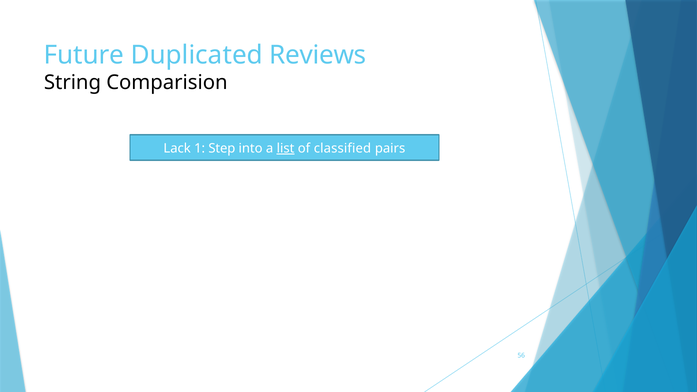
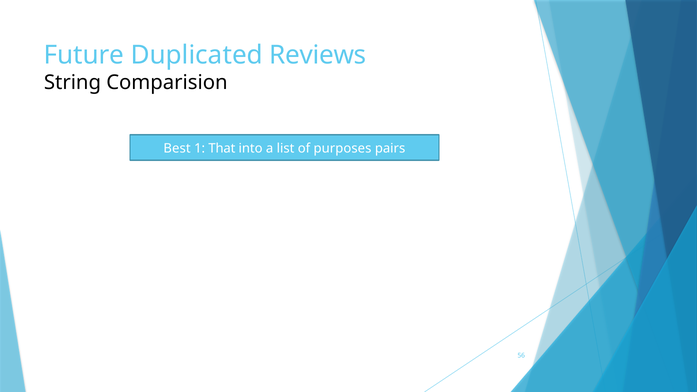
Lack: Lack -> Best
Step: Step -> That
list underline: present -> none
classified: classified -> purposes
